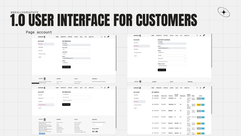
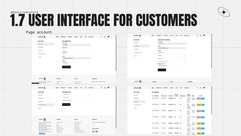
1.0: 1.0 -> 1.7
